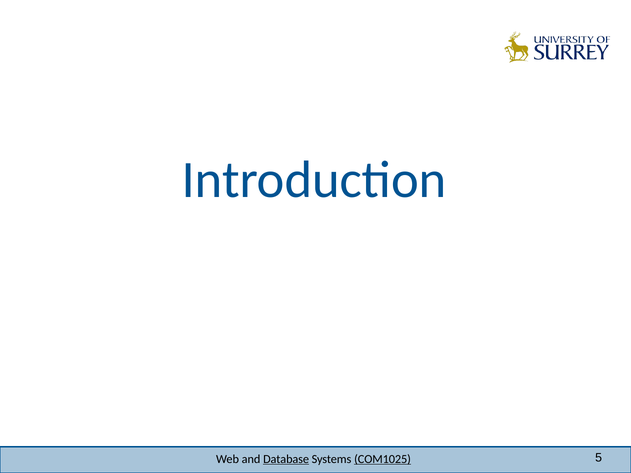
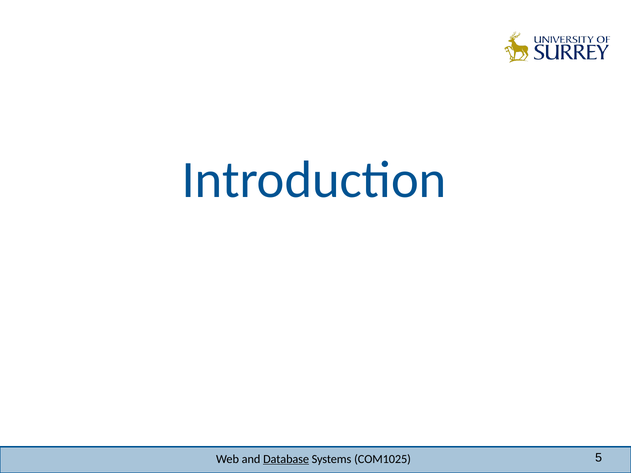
COM1025 underline: present -> none
